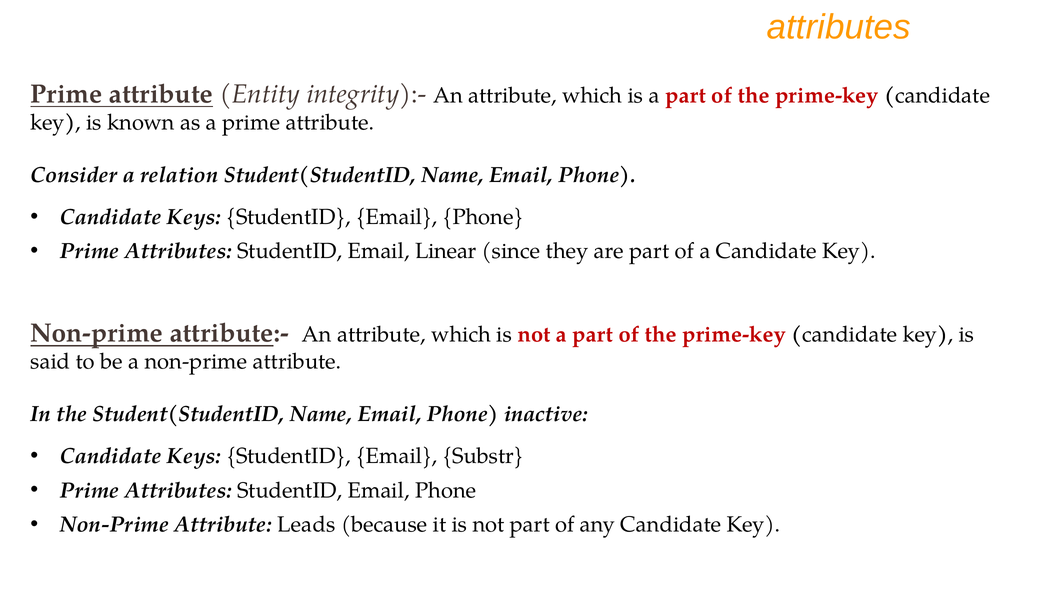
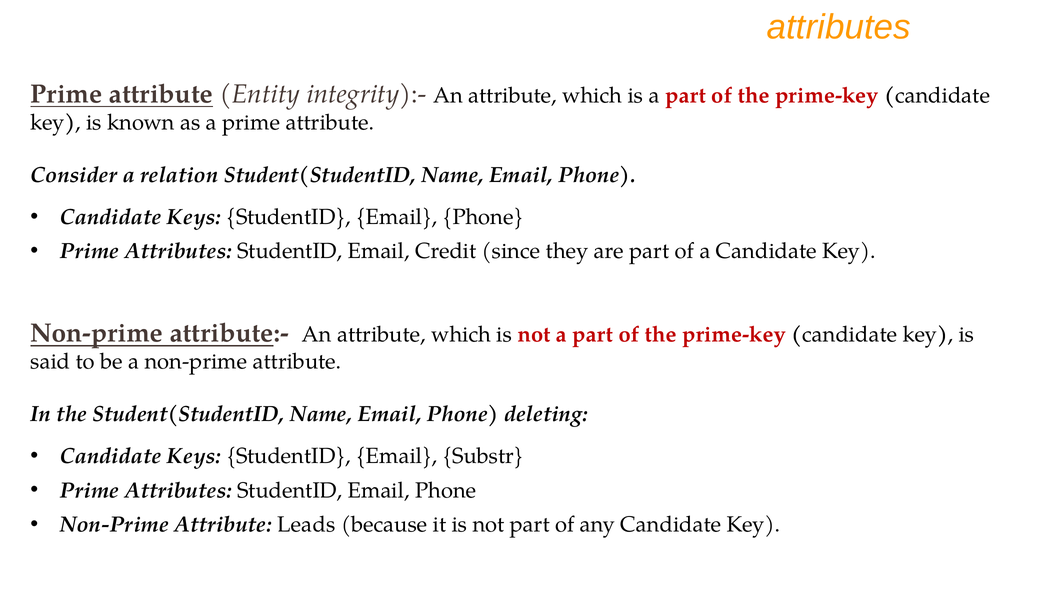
Linear: Linear -> Credit
inactive: inactive -> deleting
